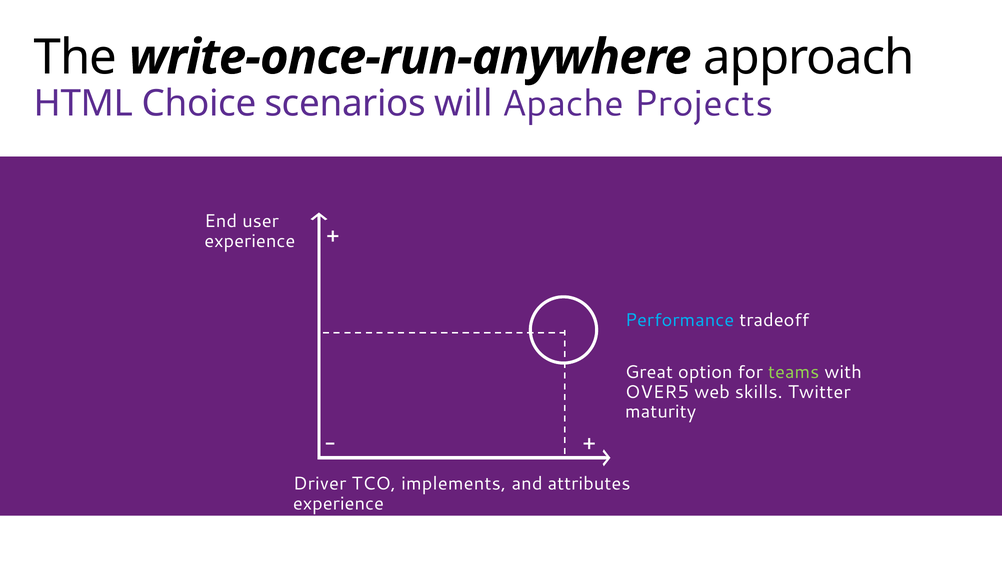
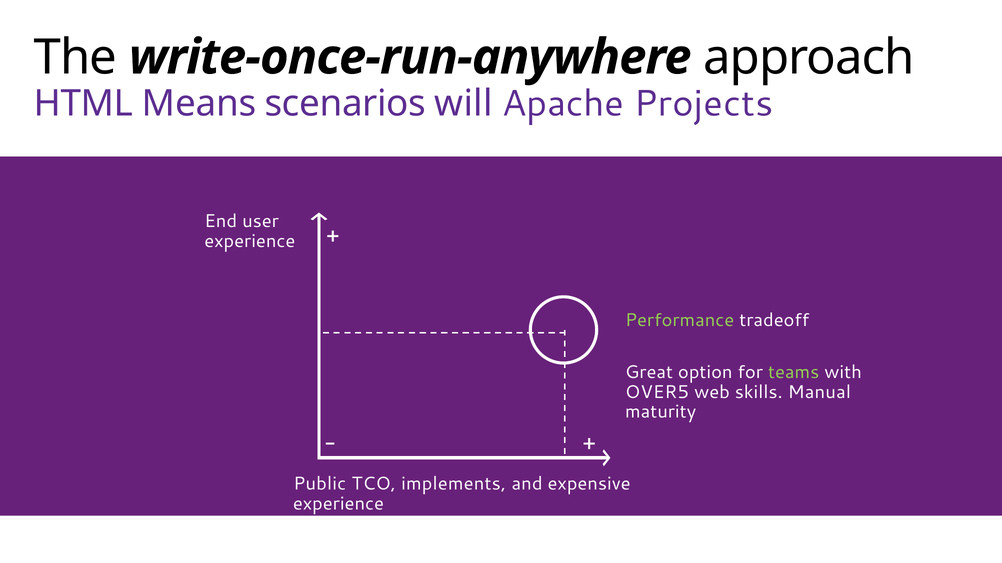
Choice: Choice -> Means
Performance colour: light blue -> light green
Twitter: Twitter -> Manual
Driver: Driver -> Public
attributes: attributes -> expensive
